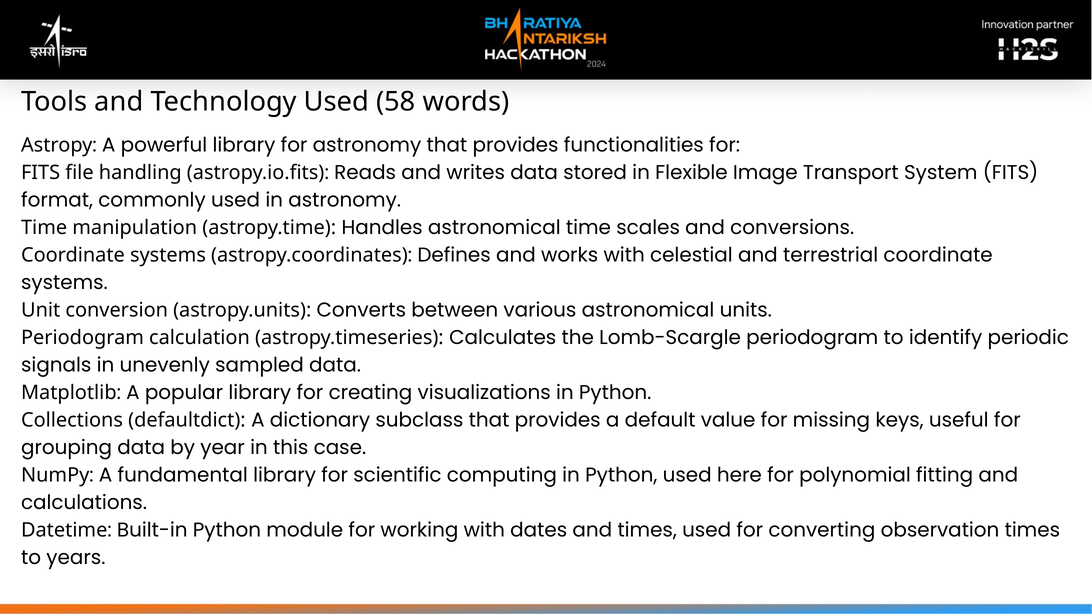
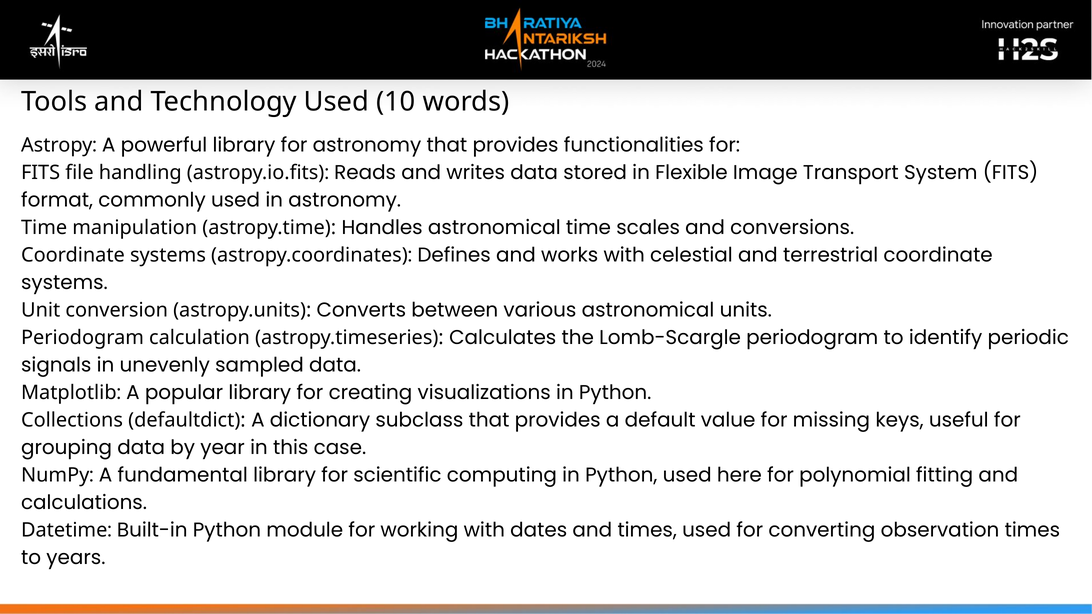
58: 58 -> 10
